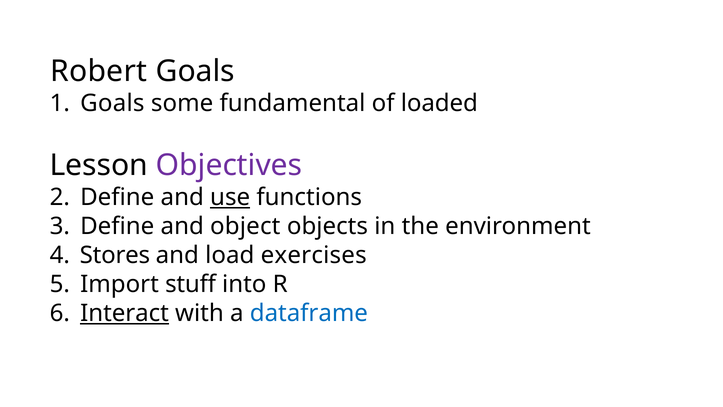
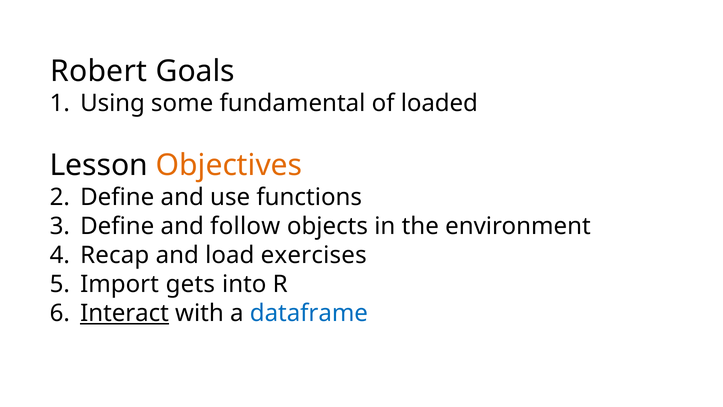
Goals at (112, 103): Goals -> Using
Objectives colour: purple -> orange
use underline: present -> none
object: object -> follow
Stores: Stores -> Recap
stuff: stuff -> gets
